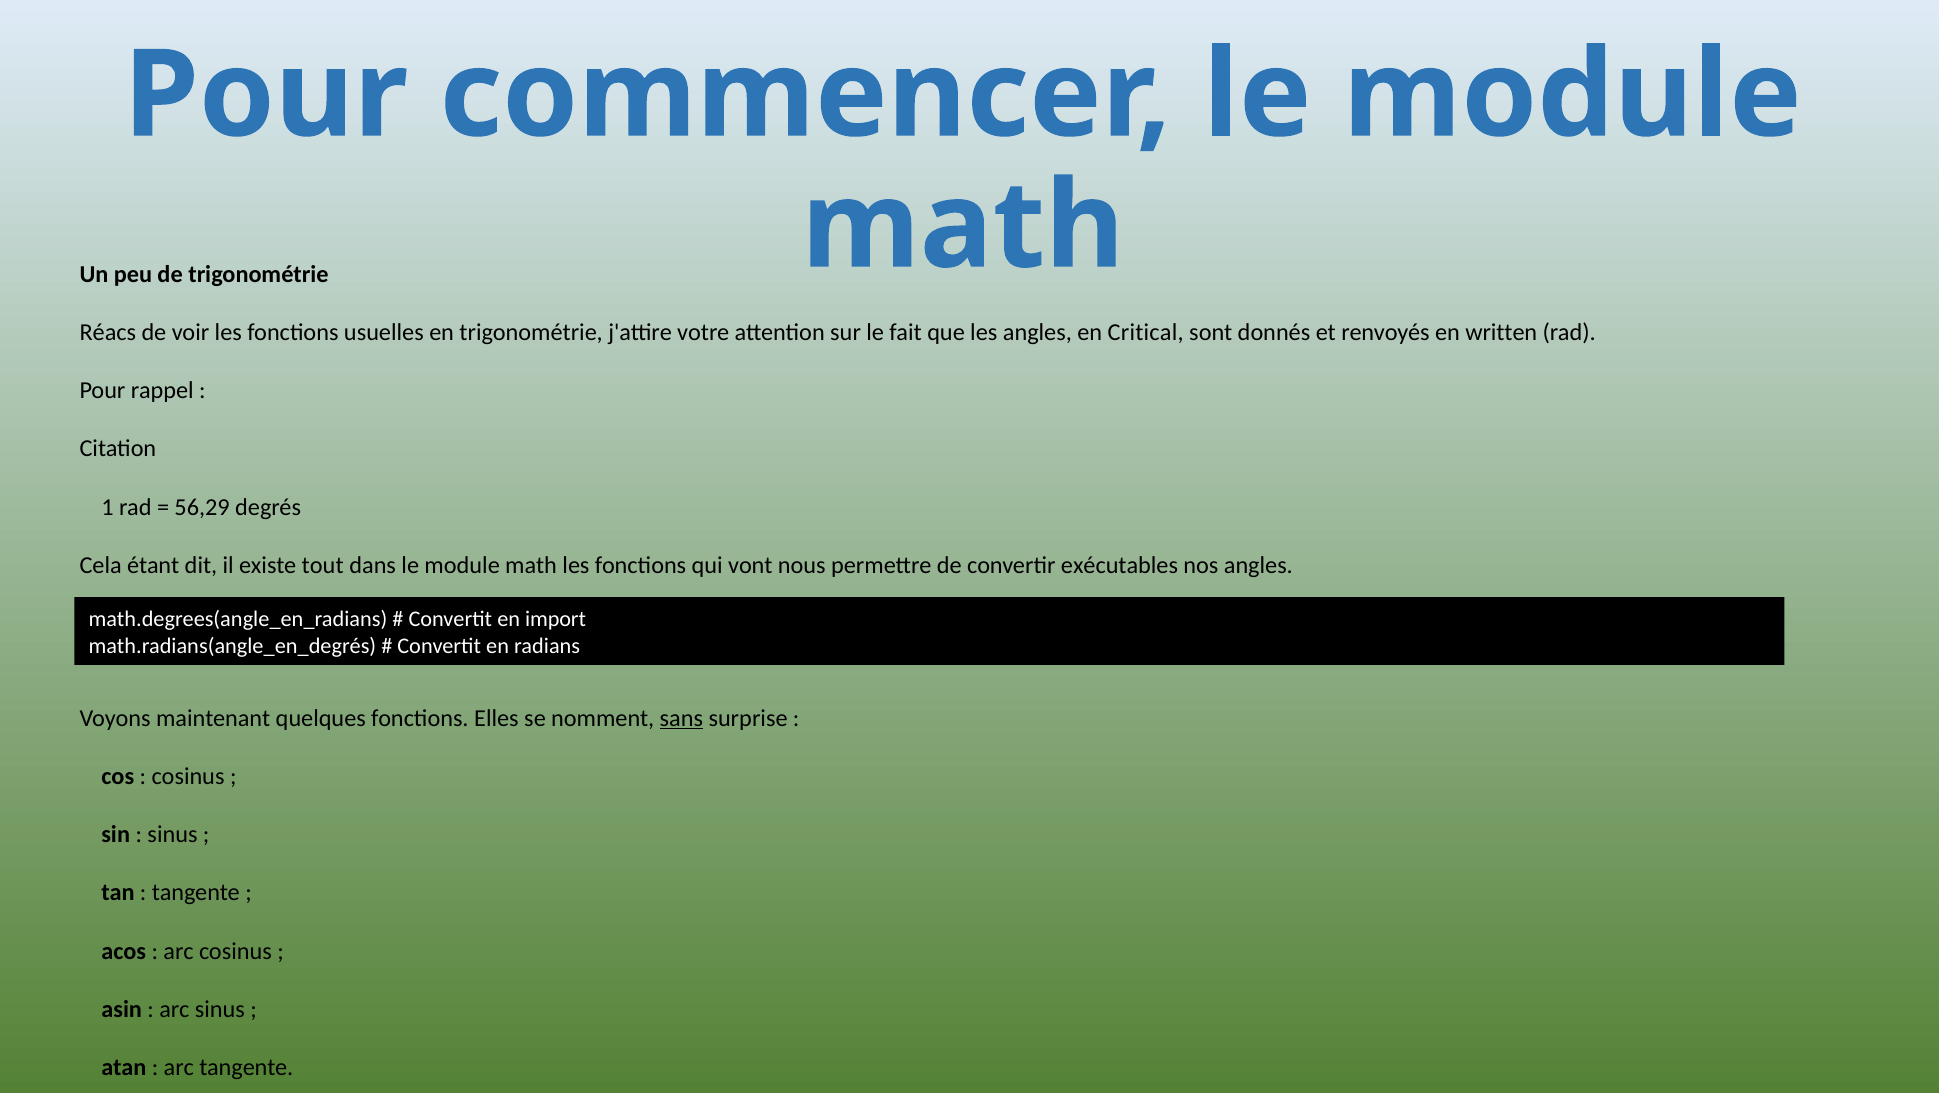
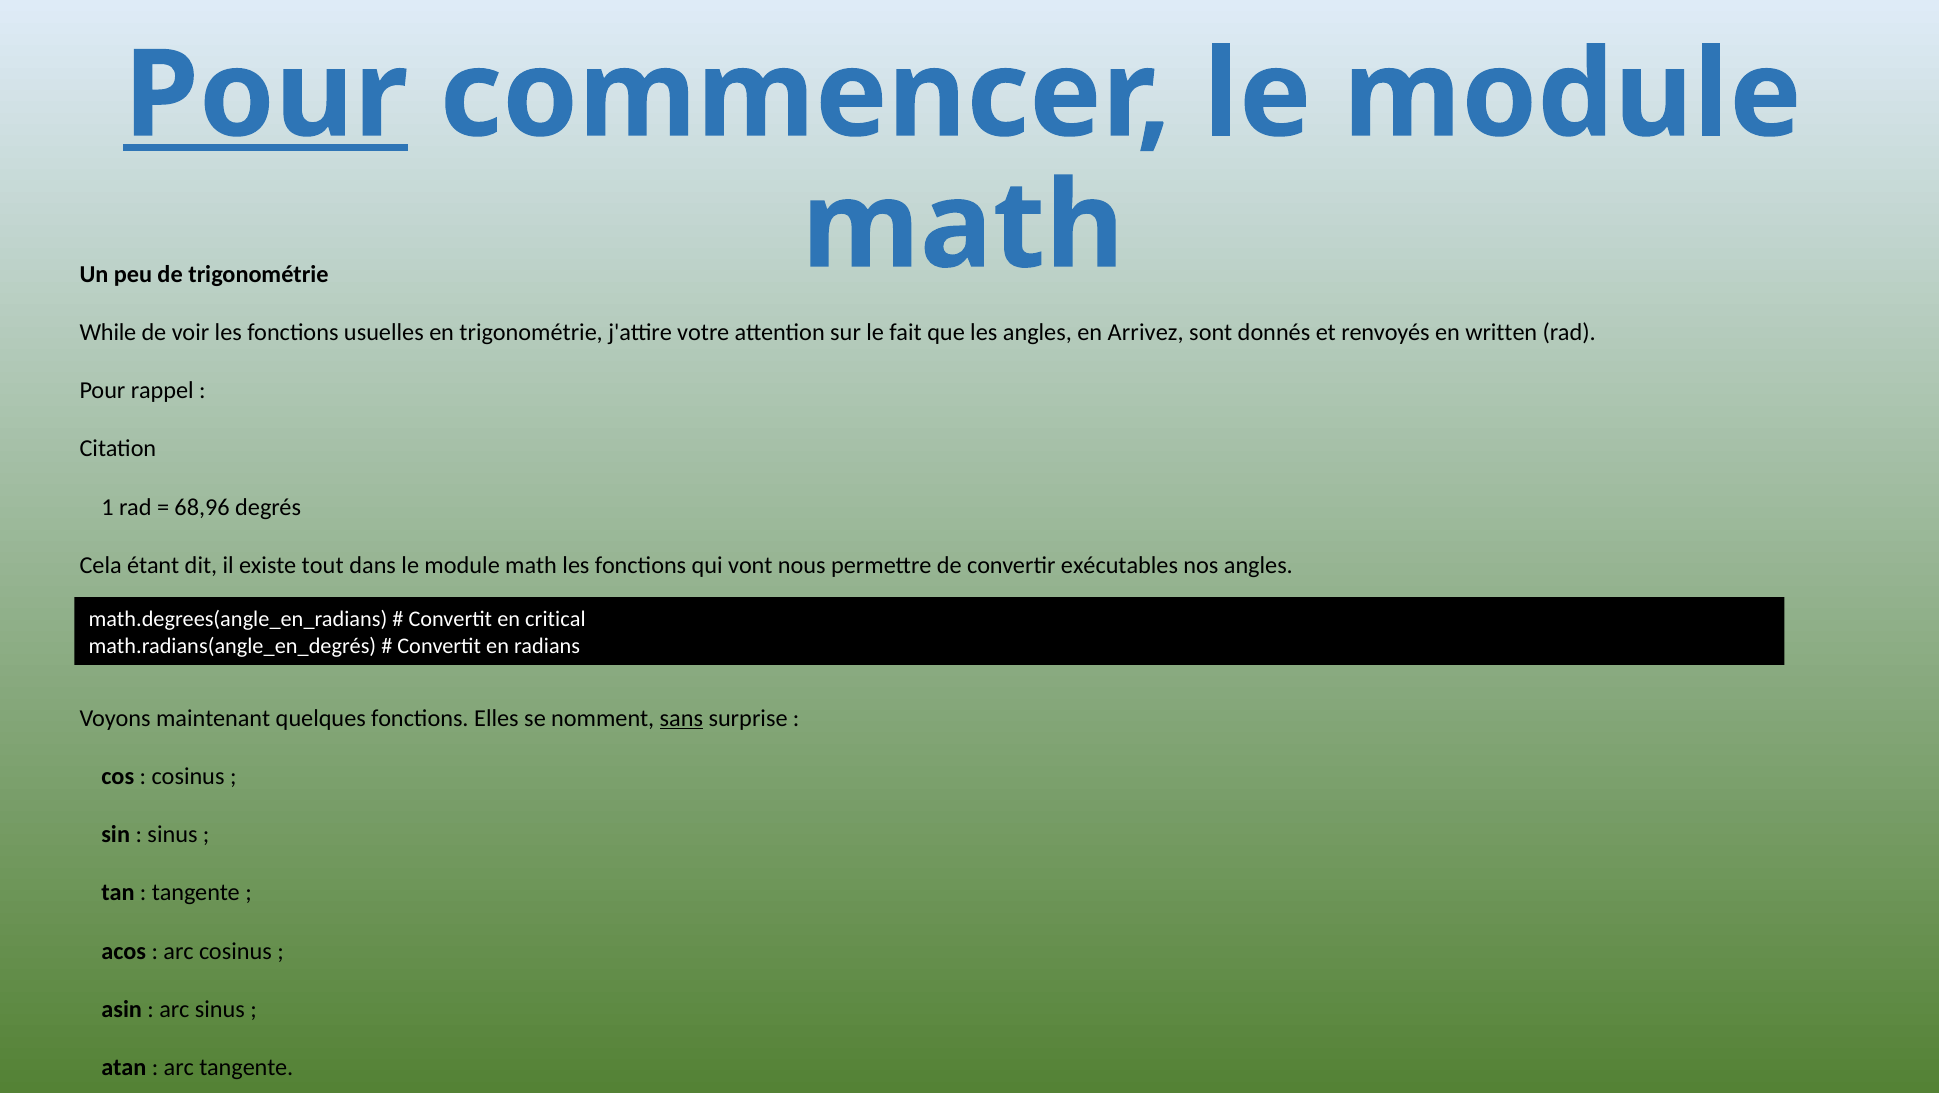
Pour at (266, 95) underline: none -> present
Réacs: Réacs -> While
Critical: Critical -> Arrivez
56,29: 56,29 -> 68,96
import: import -> critical
